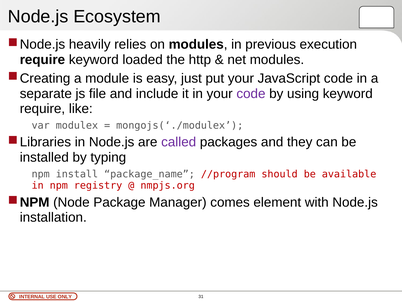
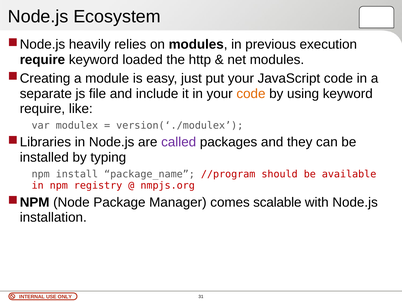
code at (251, 94) colour: purple -> orange
mongojs(‘./modulex: mongojs(‘./modulex -> version(‘./modulex
element: element -> scalable
